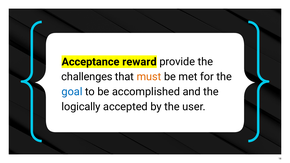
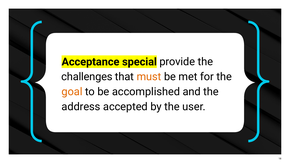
reward: reward -> special
goal colour: blue -> orange
logically: logically -> address
